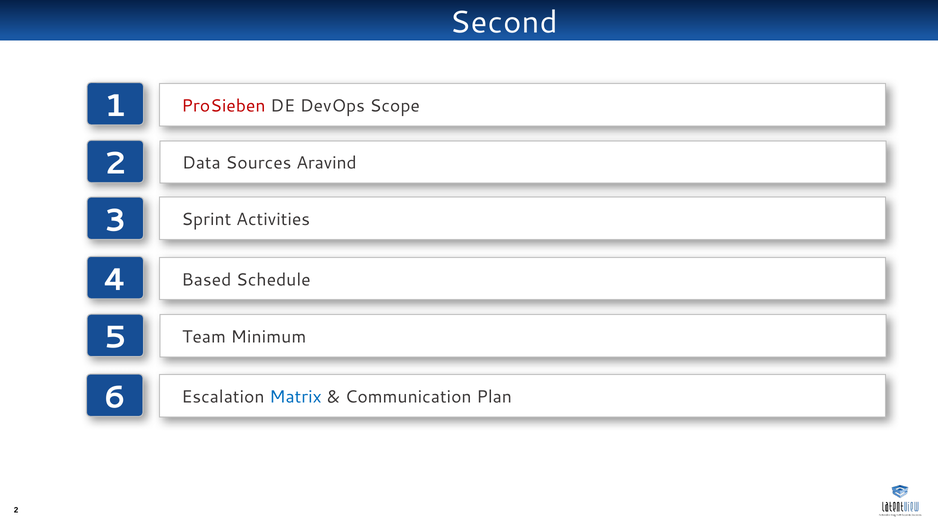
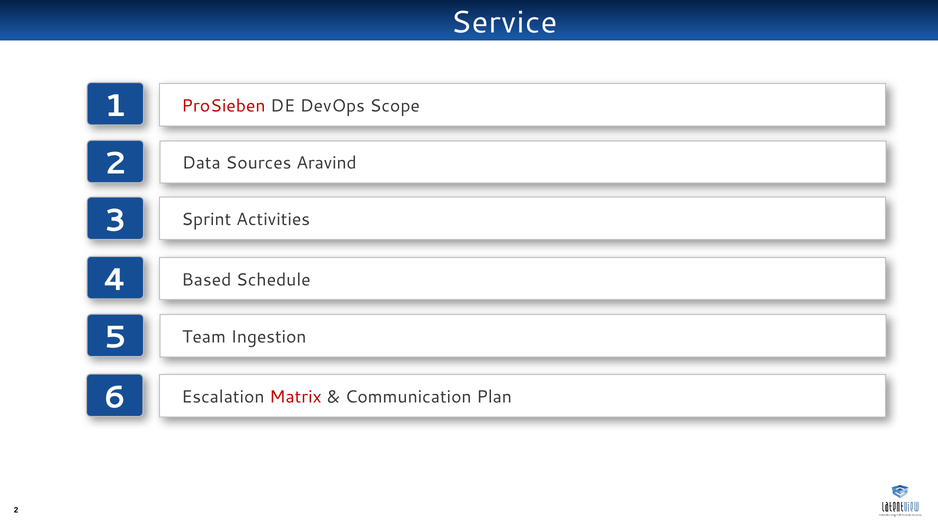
Second: Second -> Service
Minimum: Minimum -> Ingestion
Matrix colour: blue -> red
